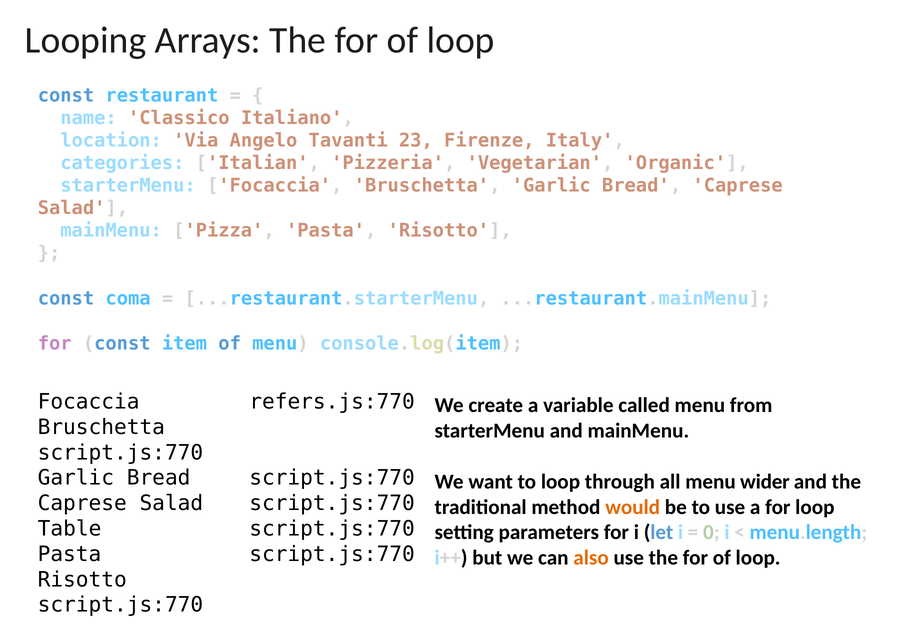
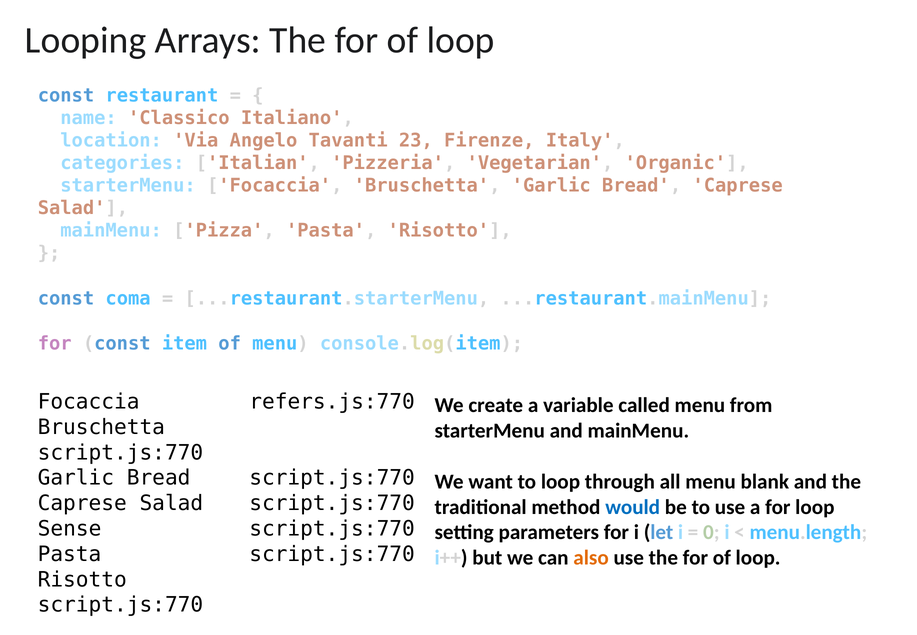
wider: wider -> blank
would colour: orange -> blue
Table: Table -> Sense
